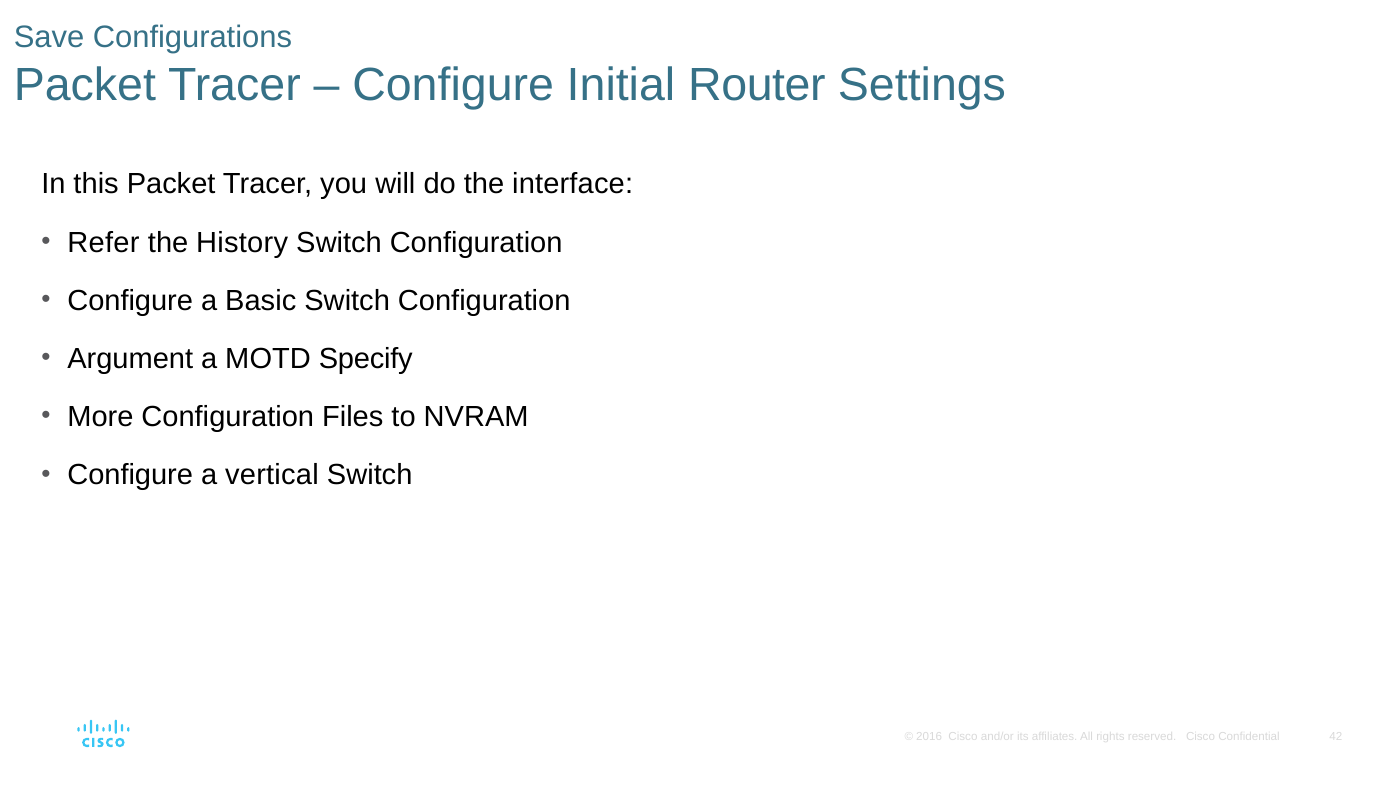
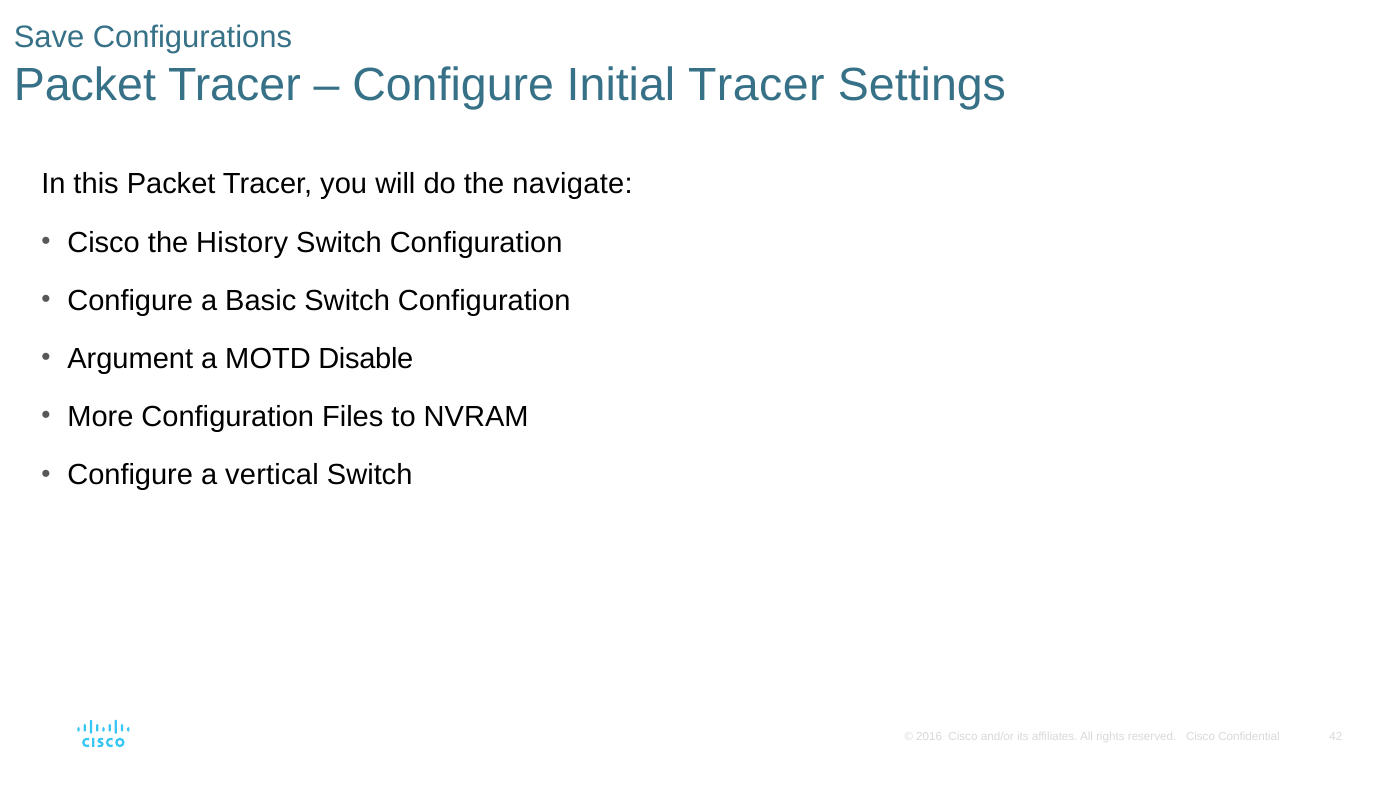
Initial Router: Router -> Tracer
interface: interface -> navigate
Refer at (103, 242): Refer -> Cisco
Specify: Specify -> Disable
